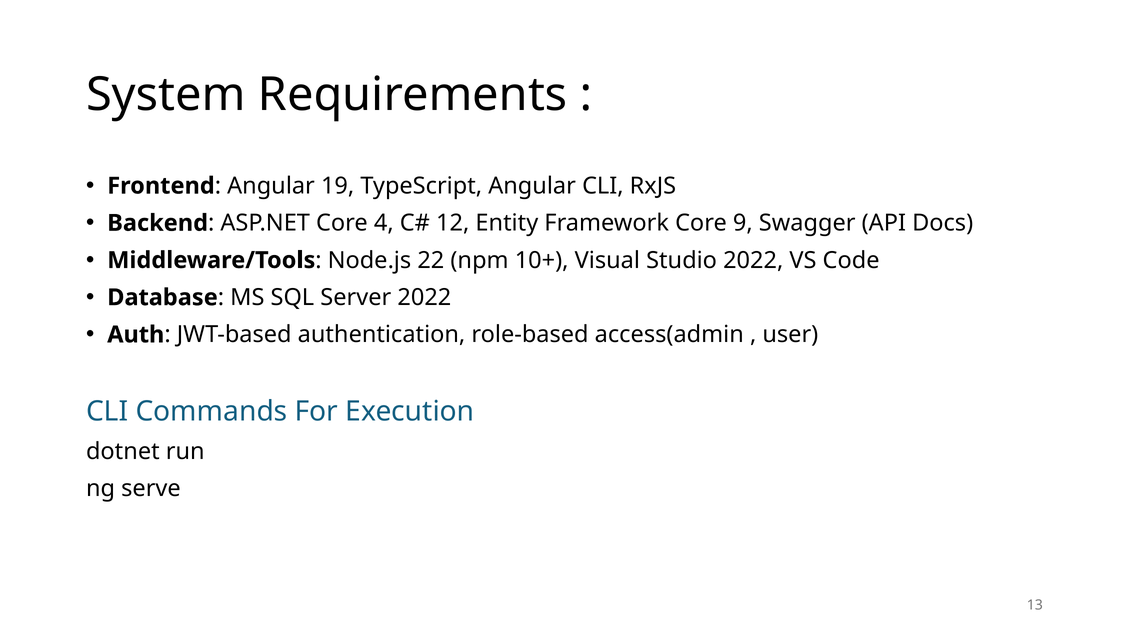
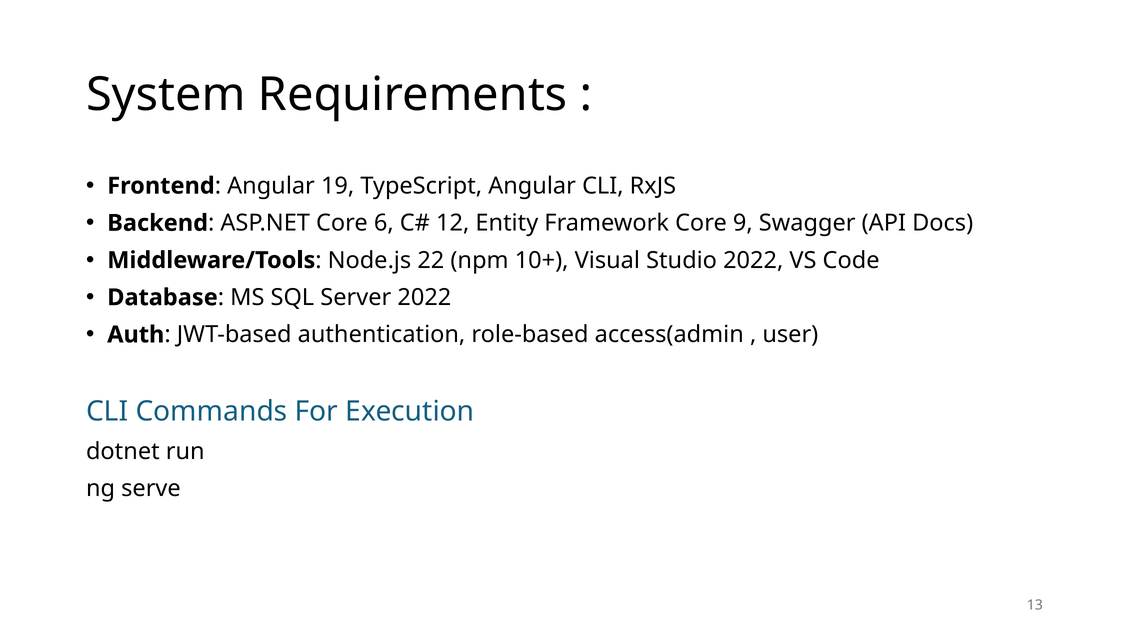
4: 4 -> 6
